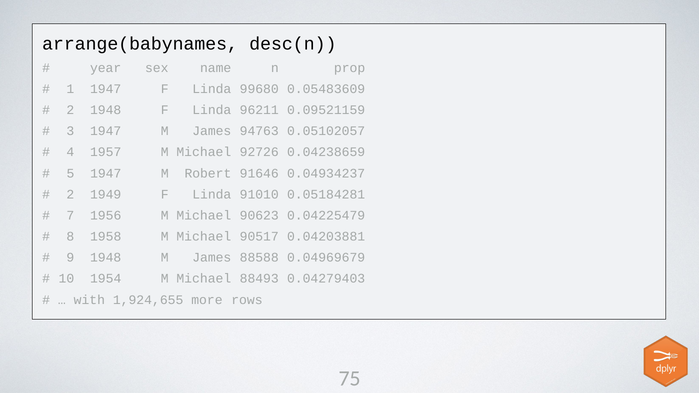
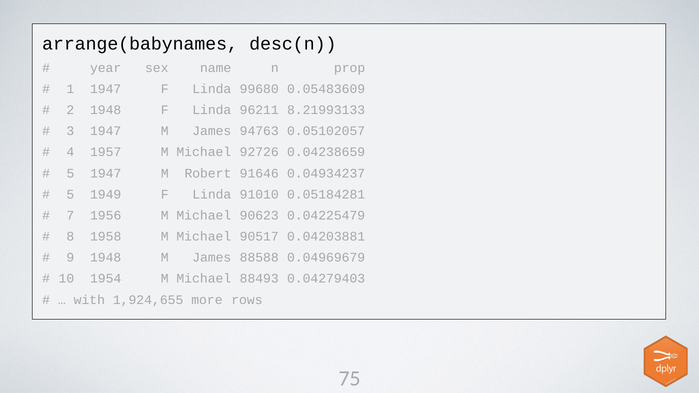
0.09521159: 0.09521159 -> 8.21993133
2 at (70, 194): 2 -> 5
